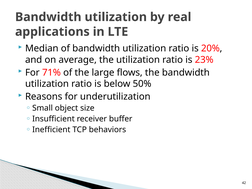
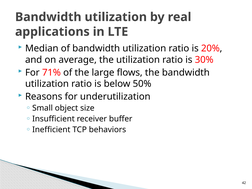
23%: 23% -> 30%
